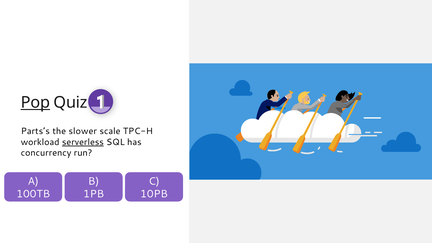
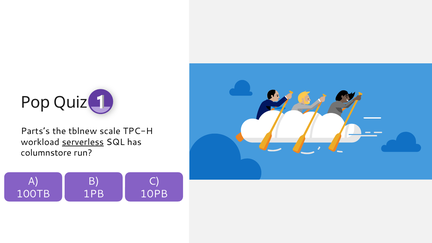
Pop underline: present -> none
slower: slower -> tblnew
concurrency: concurrency -> columnstore
